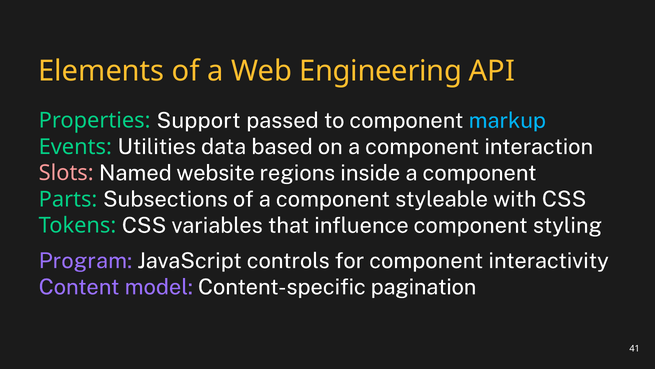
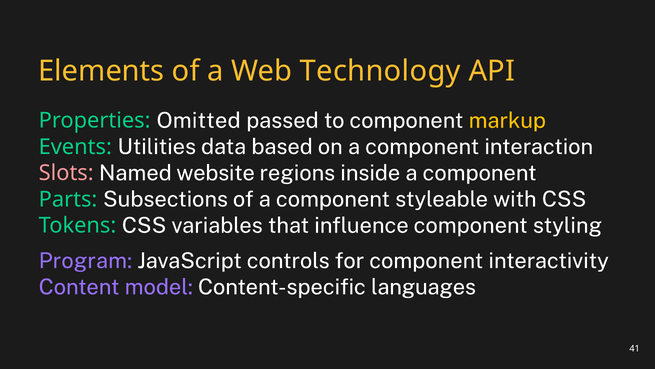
Engineering: Engineering -> Technology
Support: Support -> Omitted
markup colour: light blue -> yellow
pagination: pagination -> languages
